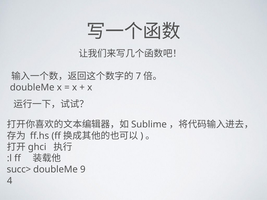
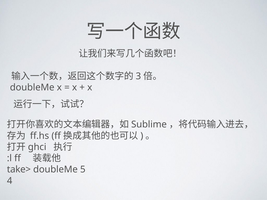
7: 7 -> 3
succ>: succ> -> take>
9: 9 -> 5
